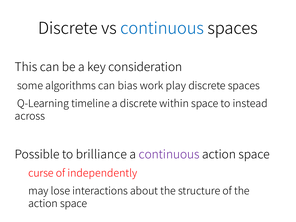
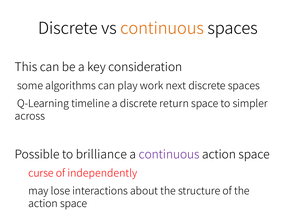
continuous at (162, 29) colour: blue -> orange
bias: bias -> play
play: play -> next
within: within -> return
instead: instead -> simpler
